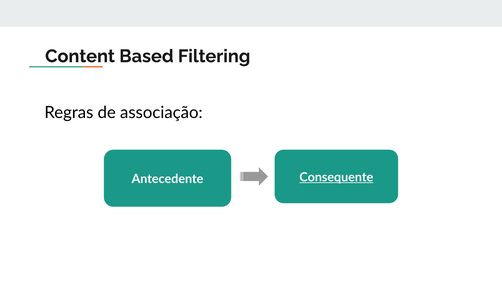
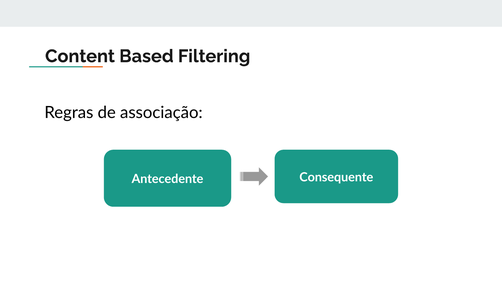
Consequente underline: present -> none
